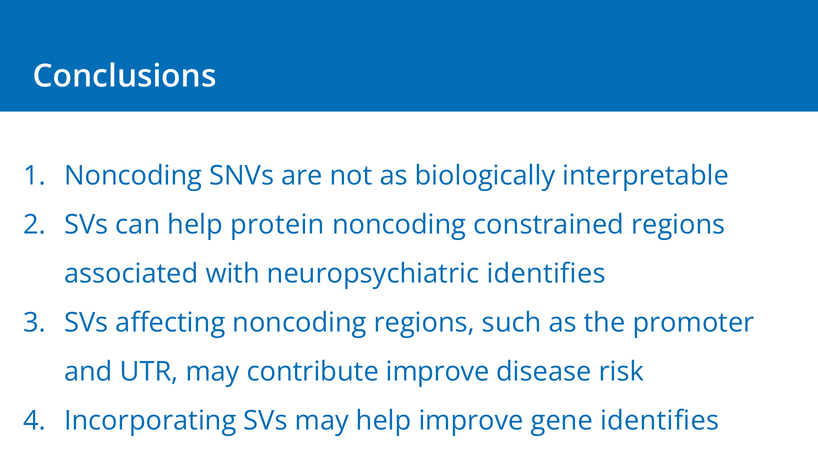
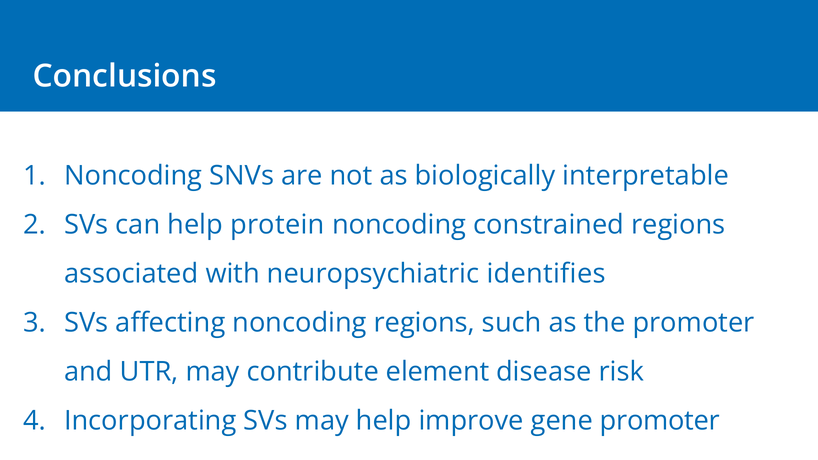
contribute improve: improve -> element
gene identifies: identifies -> promoter
